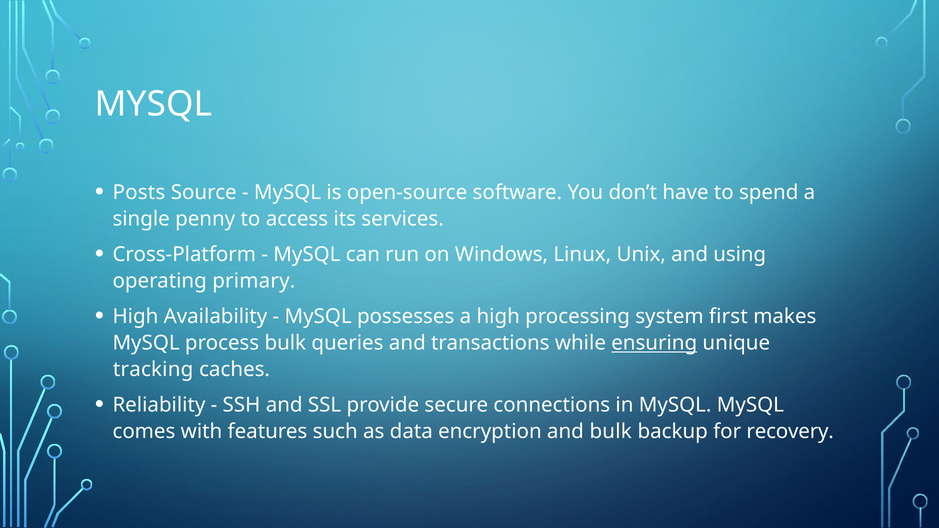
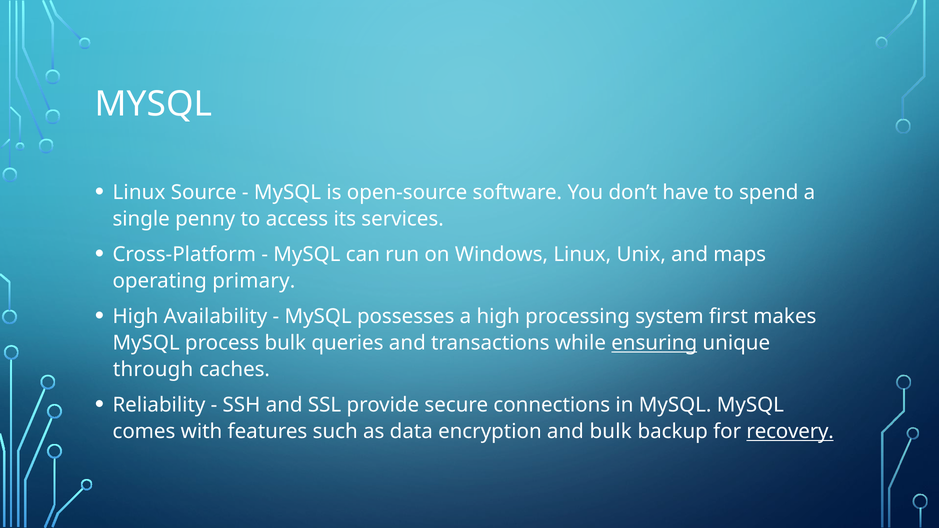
Posts at (139, 193): Posts -> Linux
using: using -> maps
tracking: tracking -> through
recovery underline: none -> present
